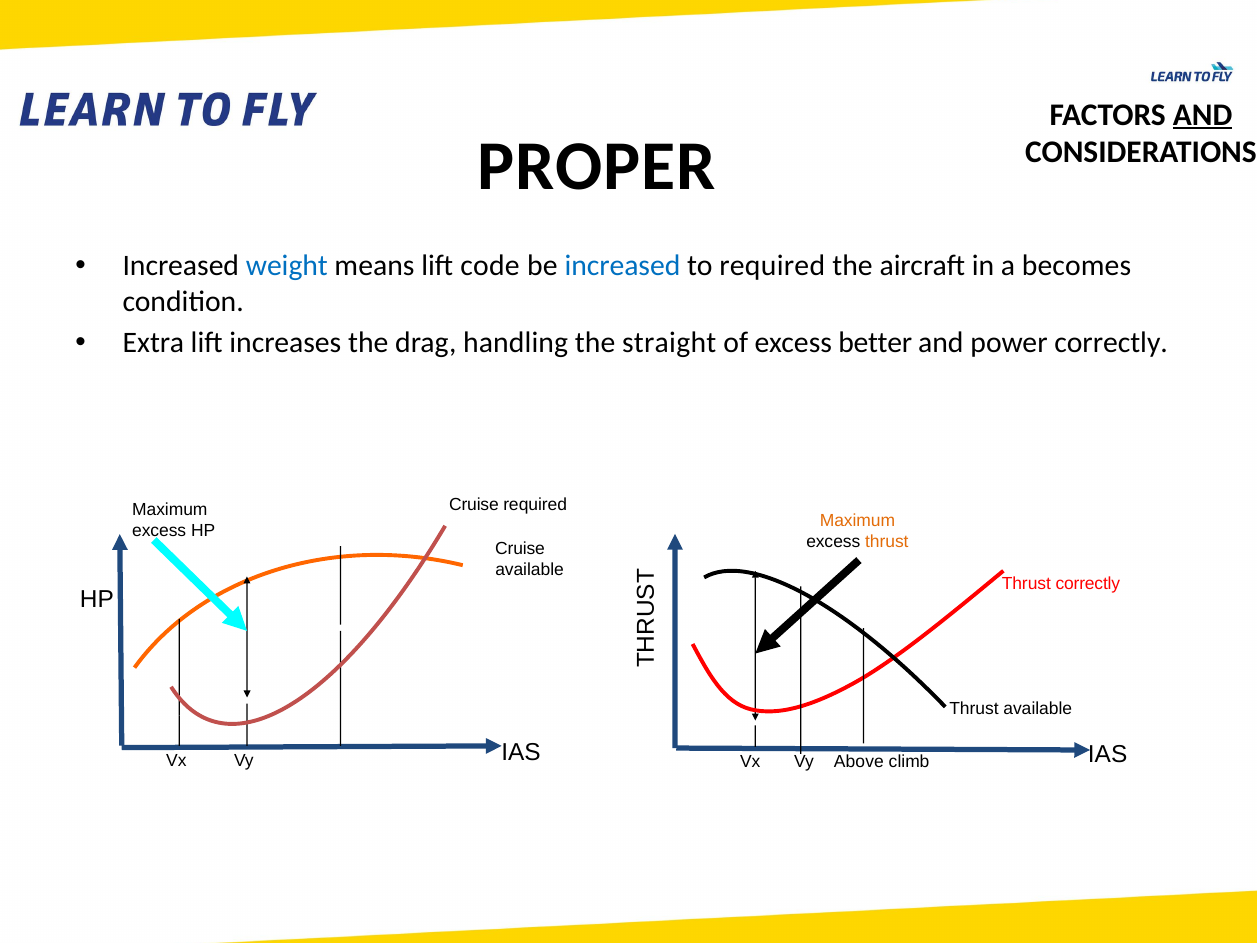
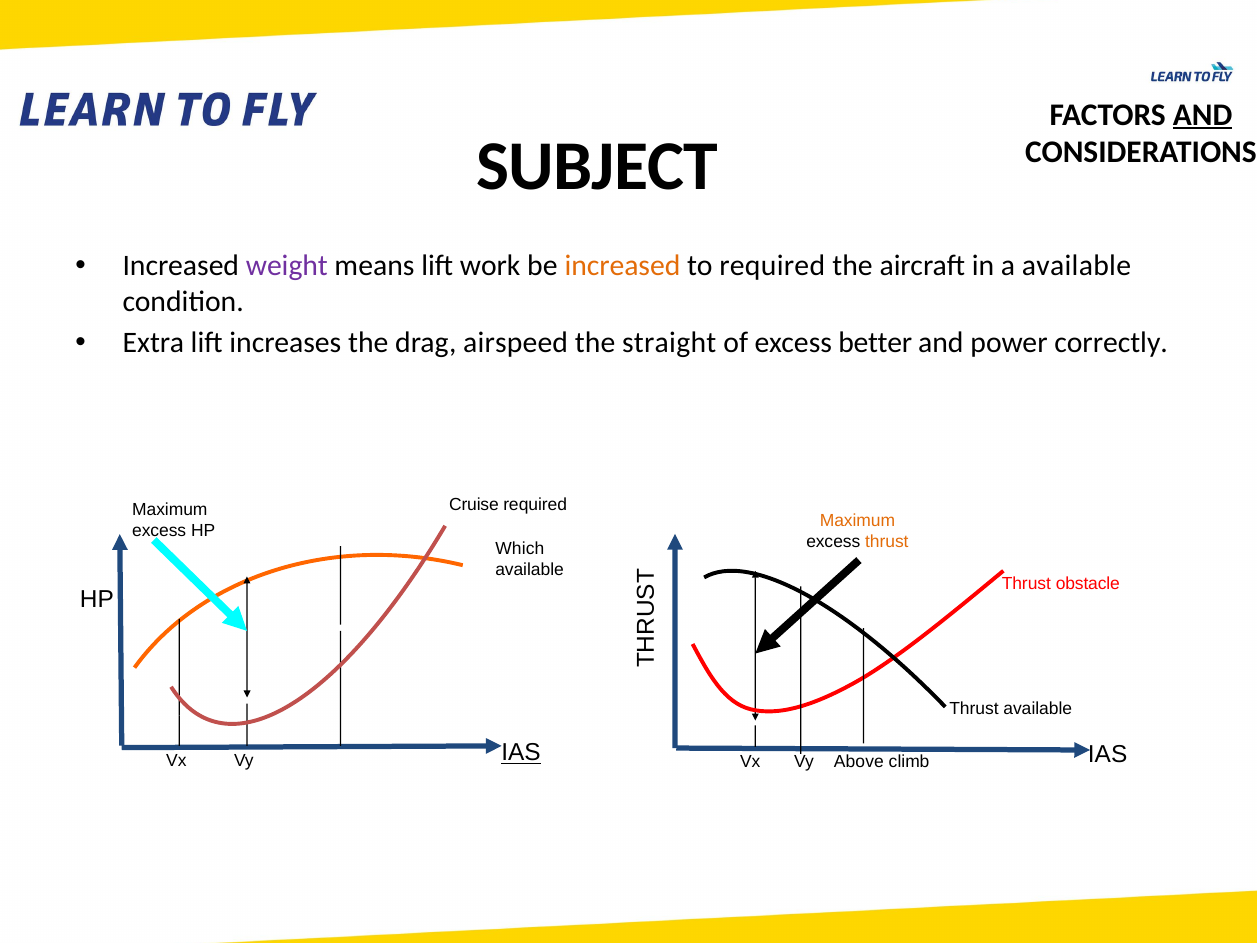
PROPER: PROPER -> SUBJECT
weight colour: blue -> purple
code: code -> work
increased at (622, 266) colour: blue -> orange
a becomes: becomes -> available
handling: handling -> airspeed
Cruise at (520, 549): Cruise -> Which
Thrust correctly: correctly -> obstacle
IAS at (521, 753) underline: none -> present
